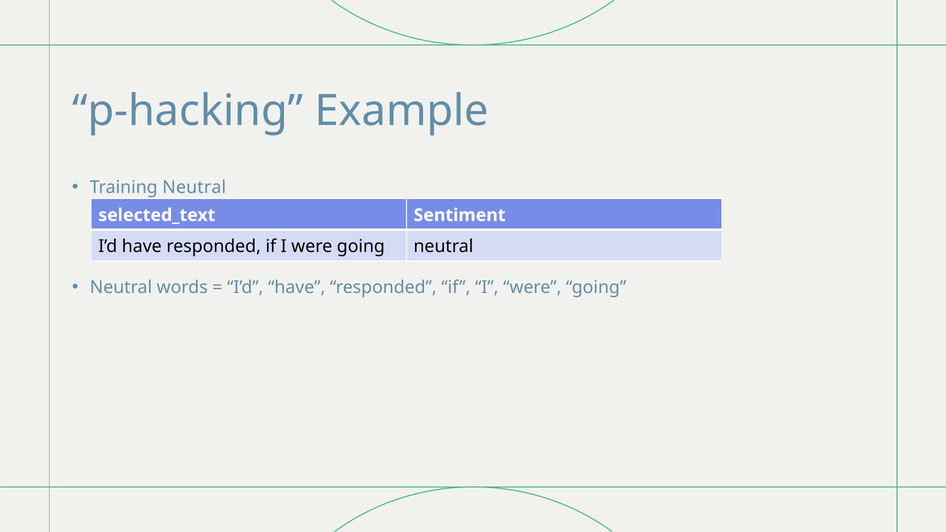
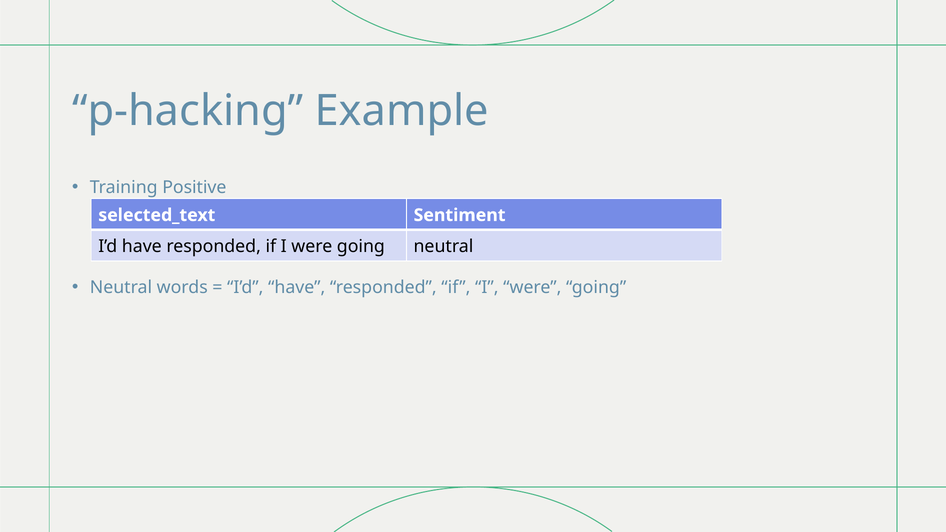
Training Neutral: Neutral -> Positive
